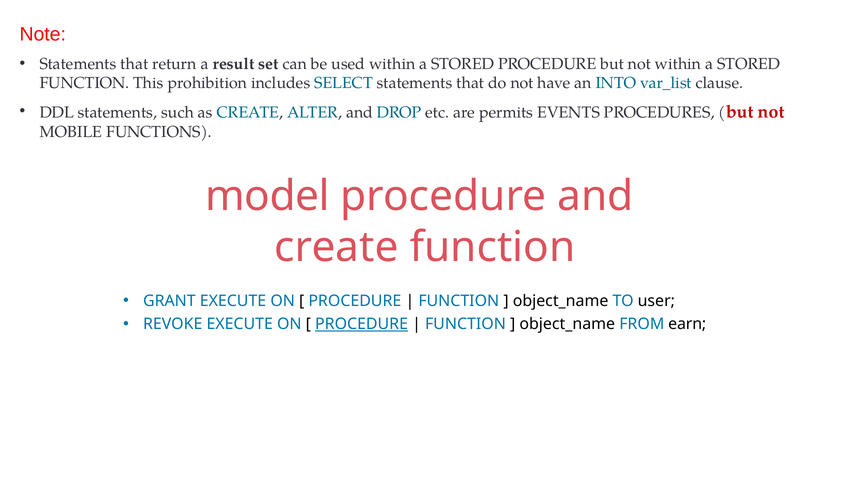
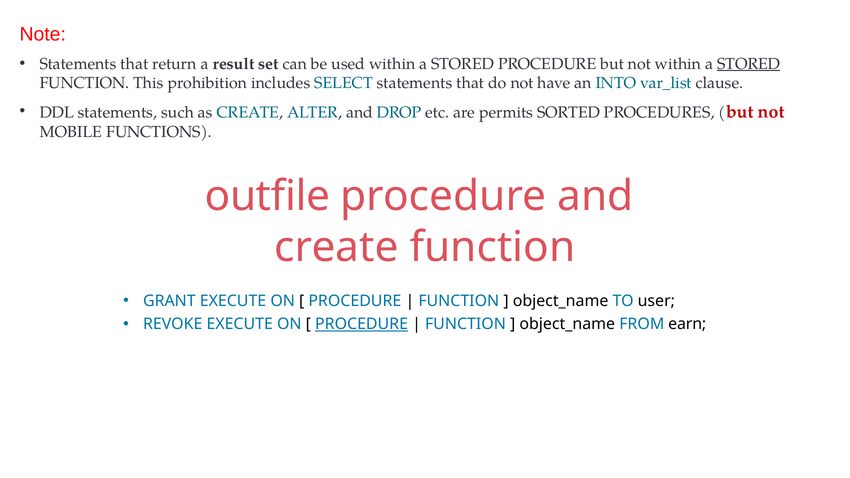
STORED at (749, 64) underline: none -> present
EVENTS: EVENTS -> SORTED
model: model -> outfile
